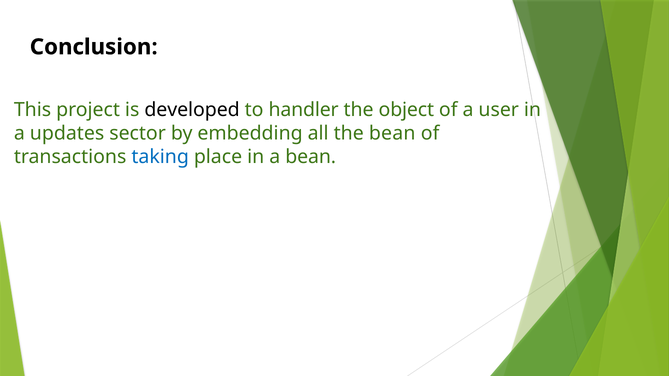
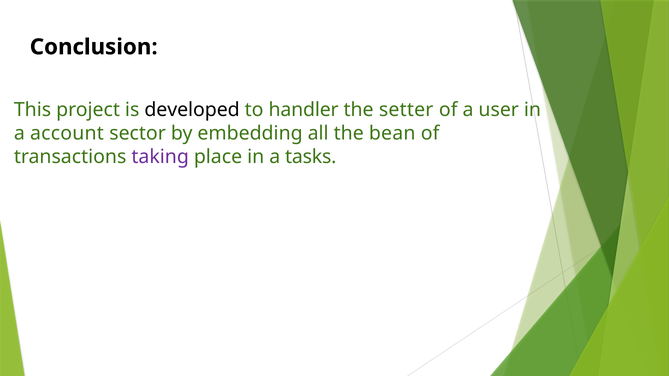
object: object -> setter
updates: updates -> account
taking colour: blue -> purple
a bean: bean -> tasks
